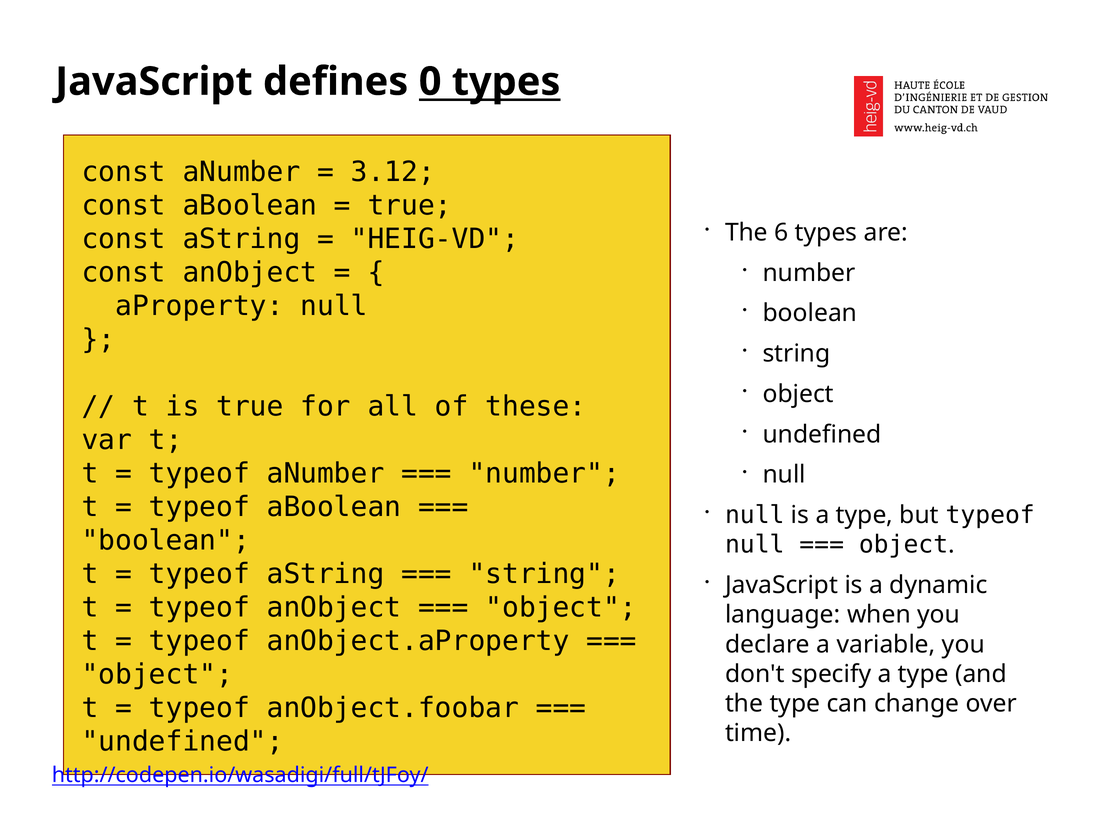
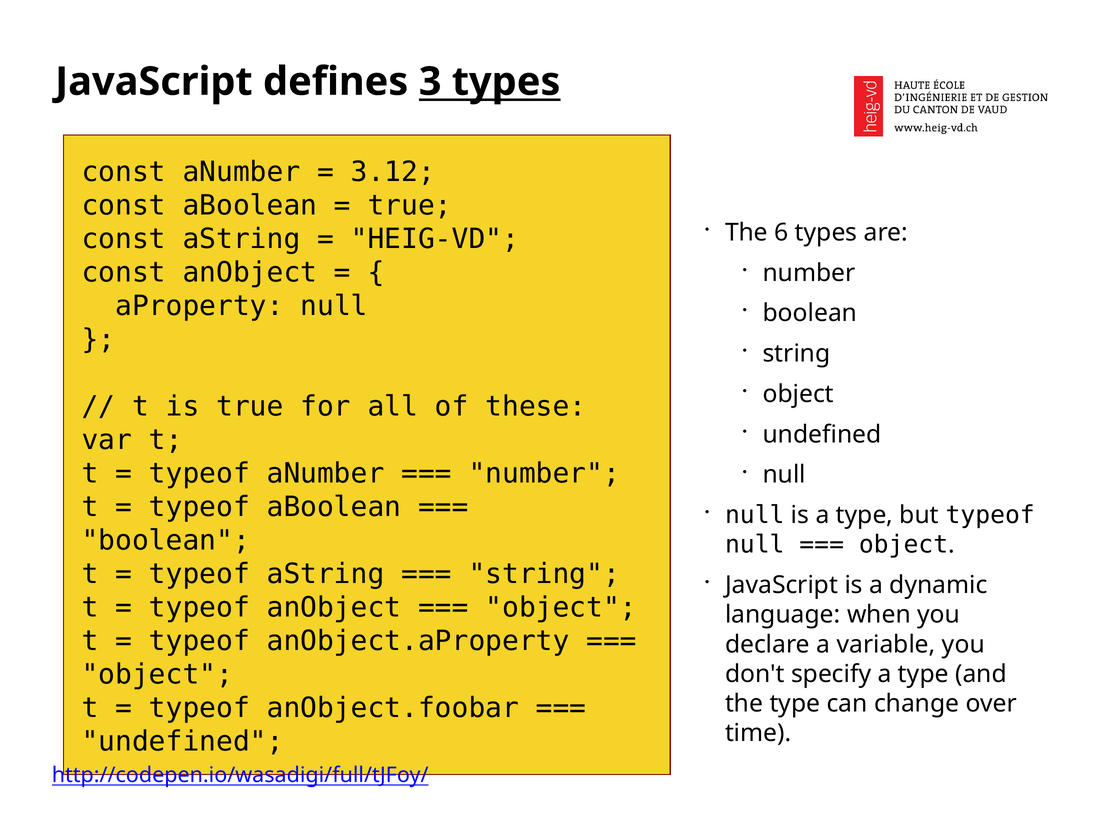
0: 0 -> 3
